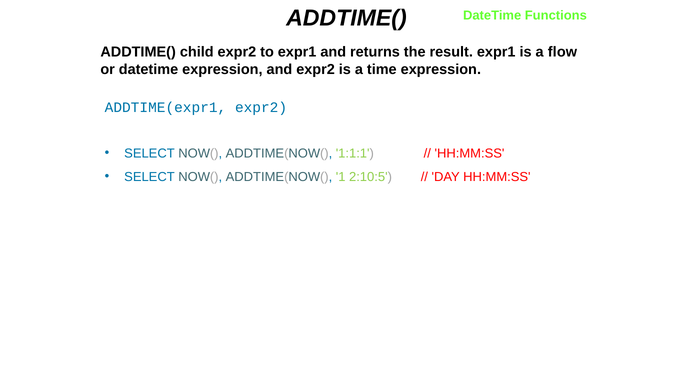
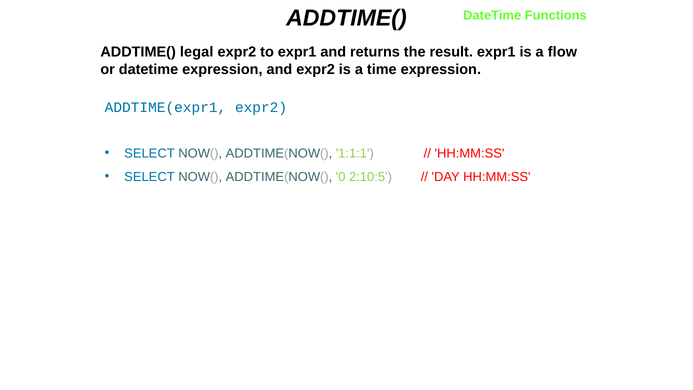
child: child -> legal
1: 1 -> 0
